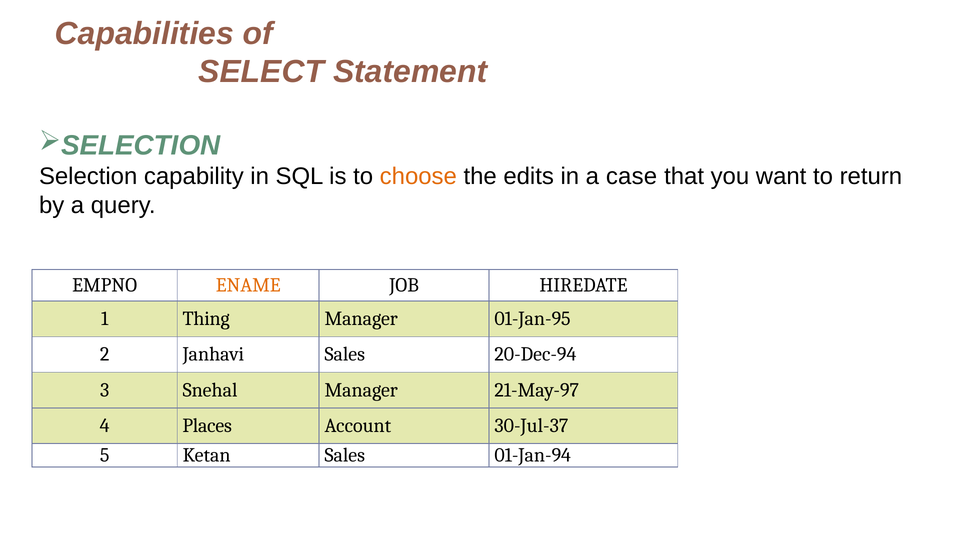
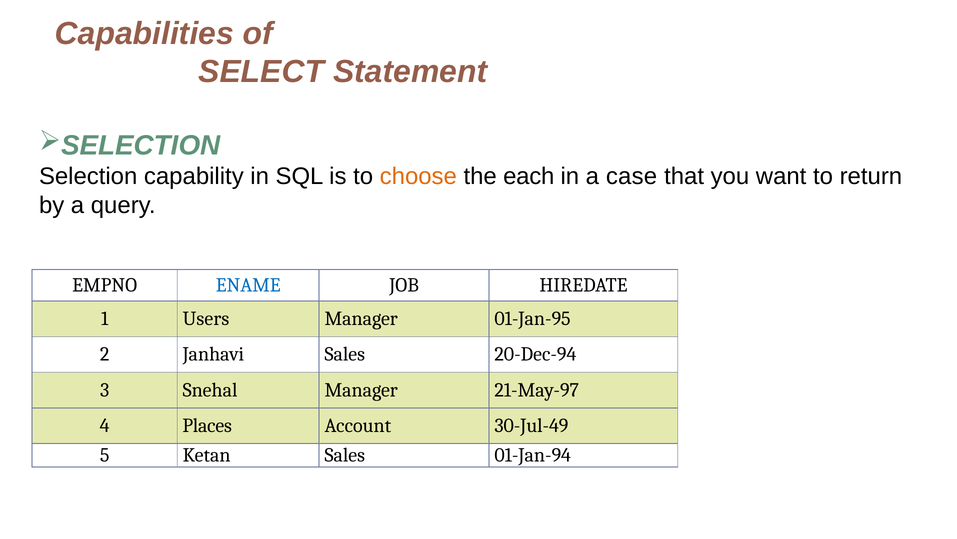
edits: edits -> each
ENAME colour: orange -> blue
Thing: Thing -> Users
30-Jul-37: 30-Jul-37 -> 30-Jul-49
